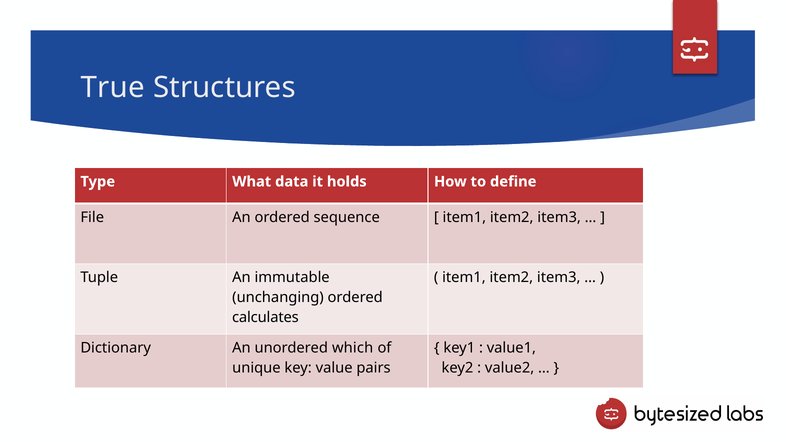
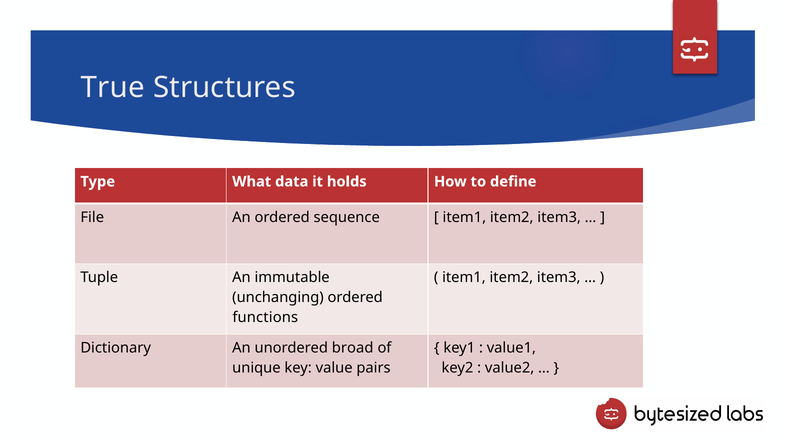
calculates: calculates -> functions
which: which -> broad
